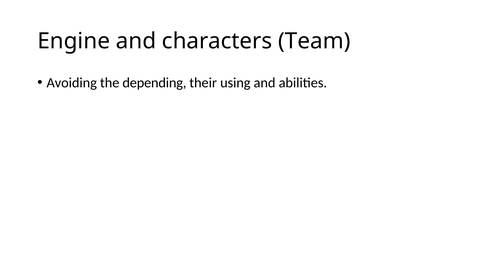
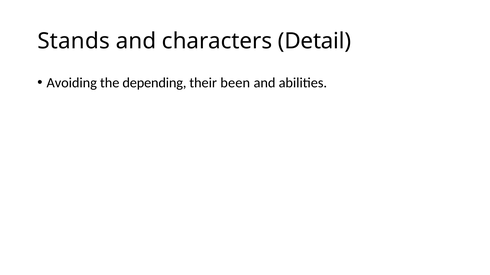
Engine: Engine -> Stands
Team: Team -> Detail
using: using -> been
